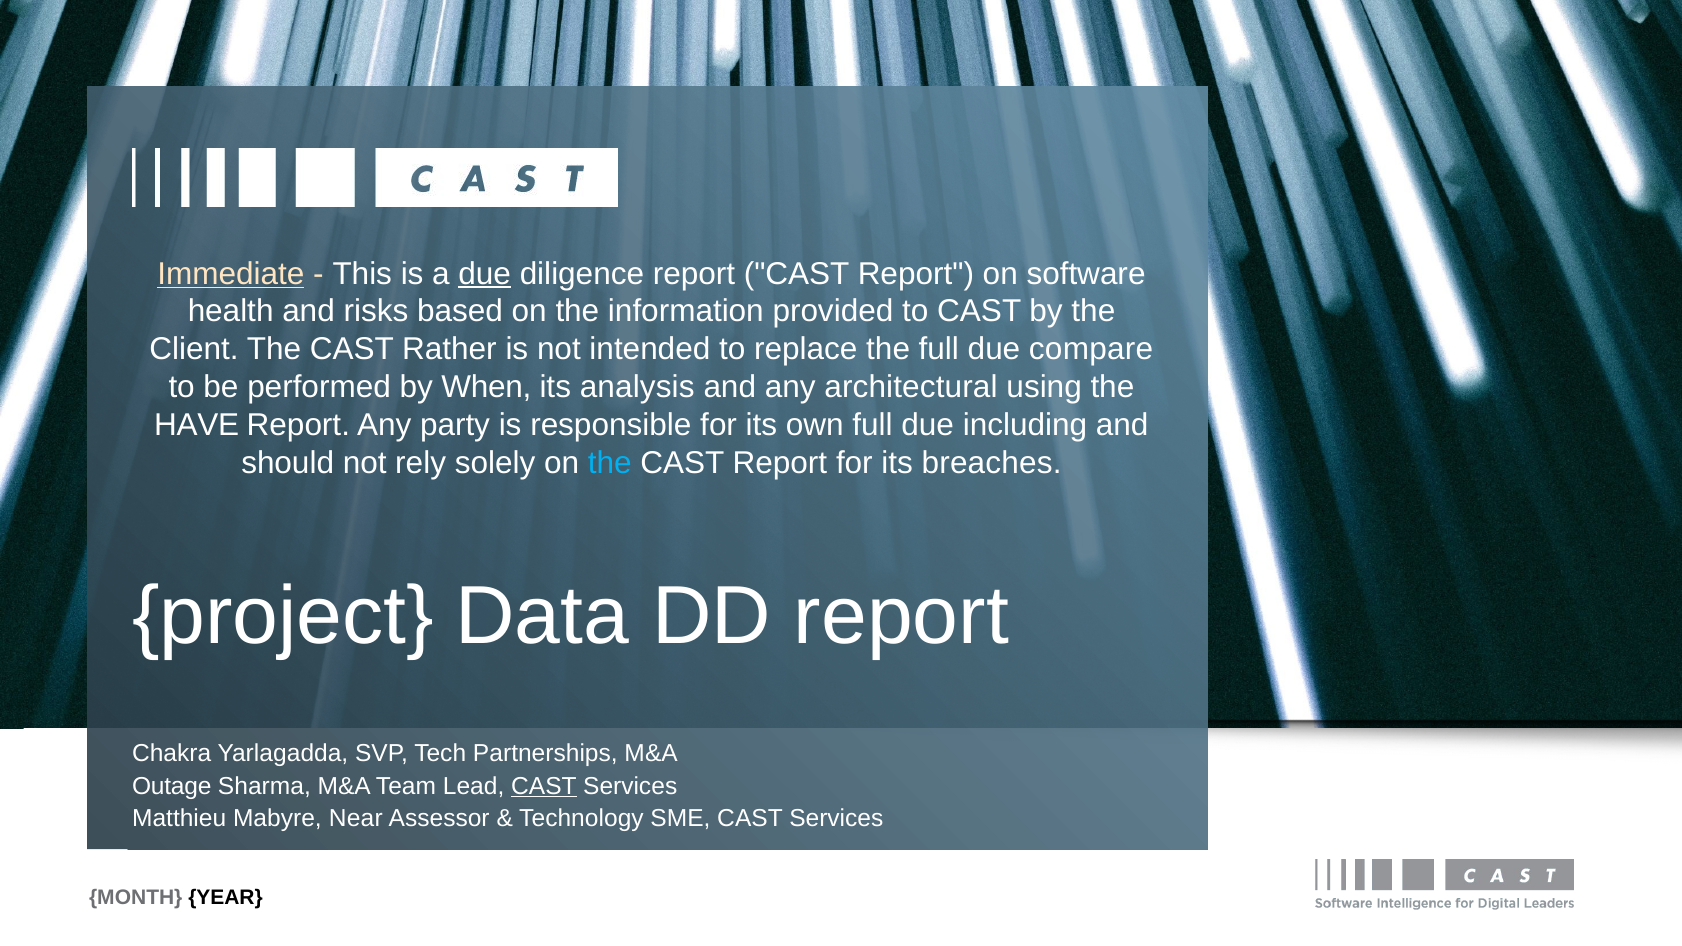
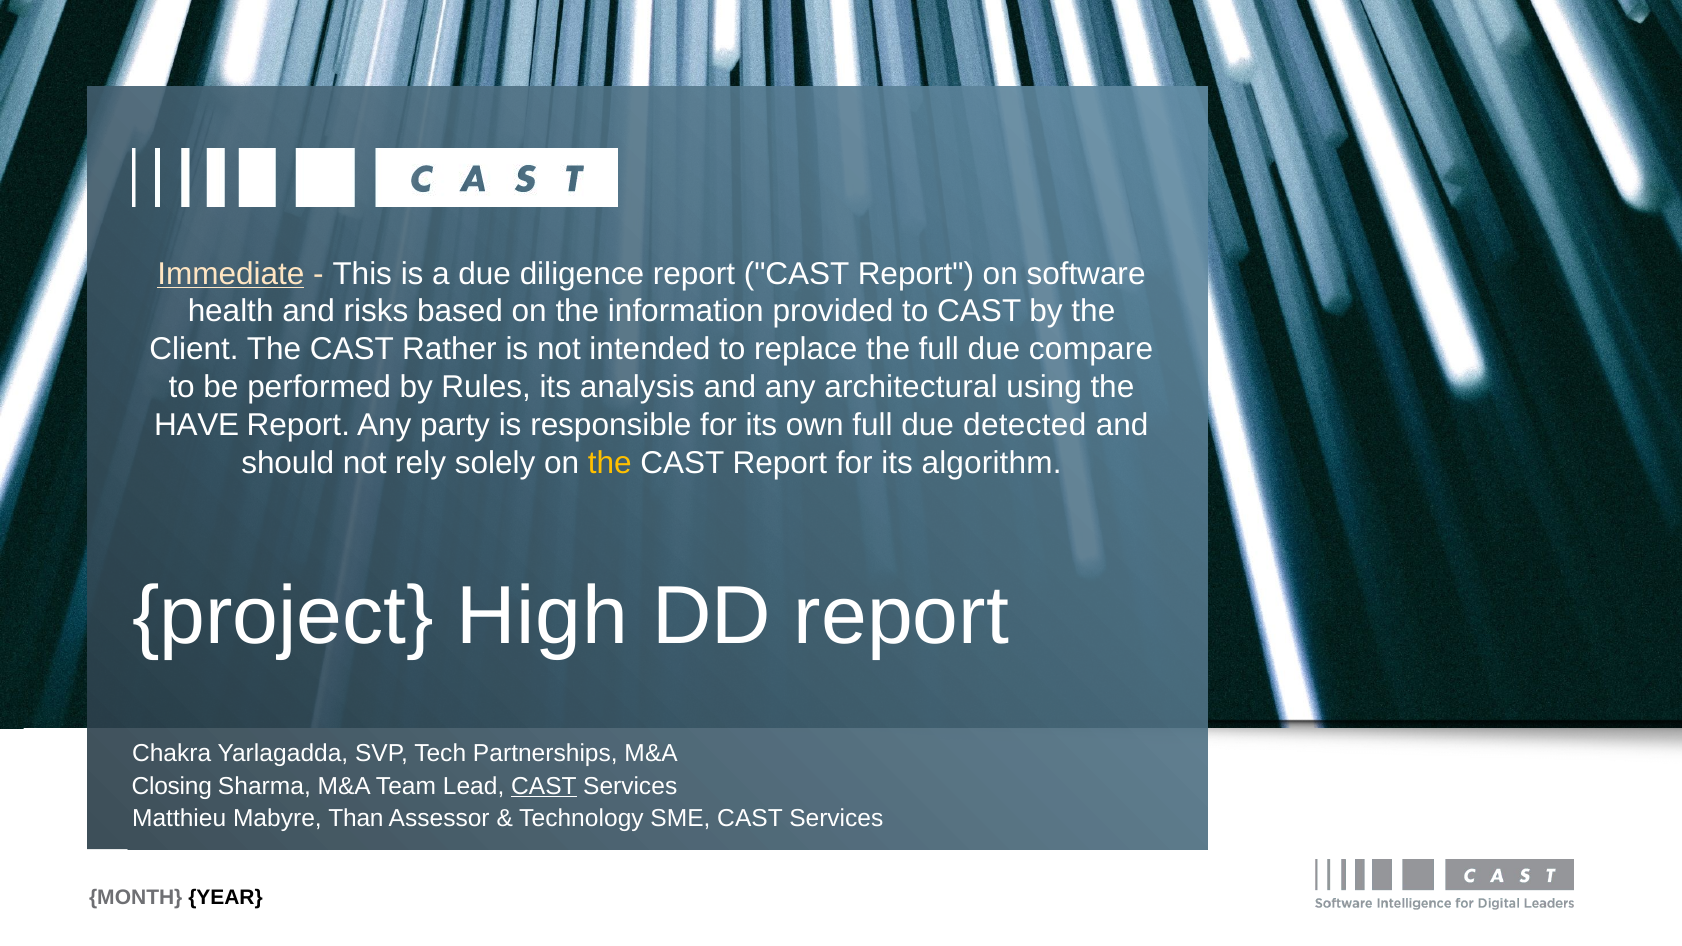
due at (485, 274) underline: present -> none
When: When -> Rules
including: including -> detected
the at (610, 463) colour: light blue -> yellow
breaches: breaches -> algorithm
Data: Data -> High
Outage: Outage -> Closing
Near: Near -> Than
